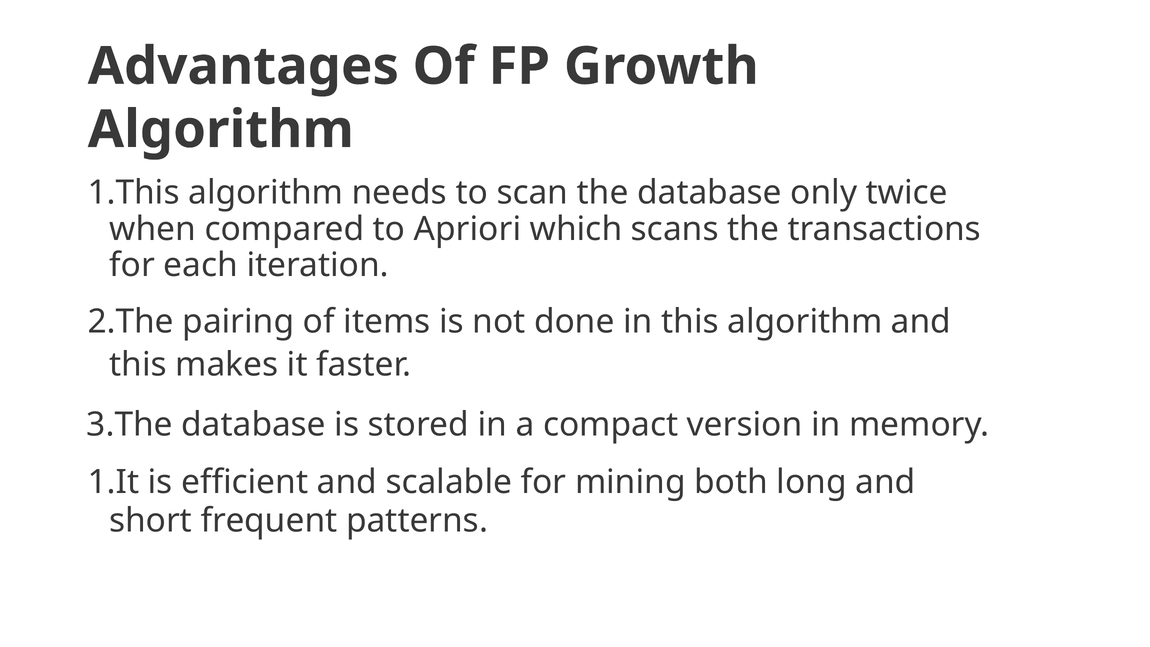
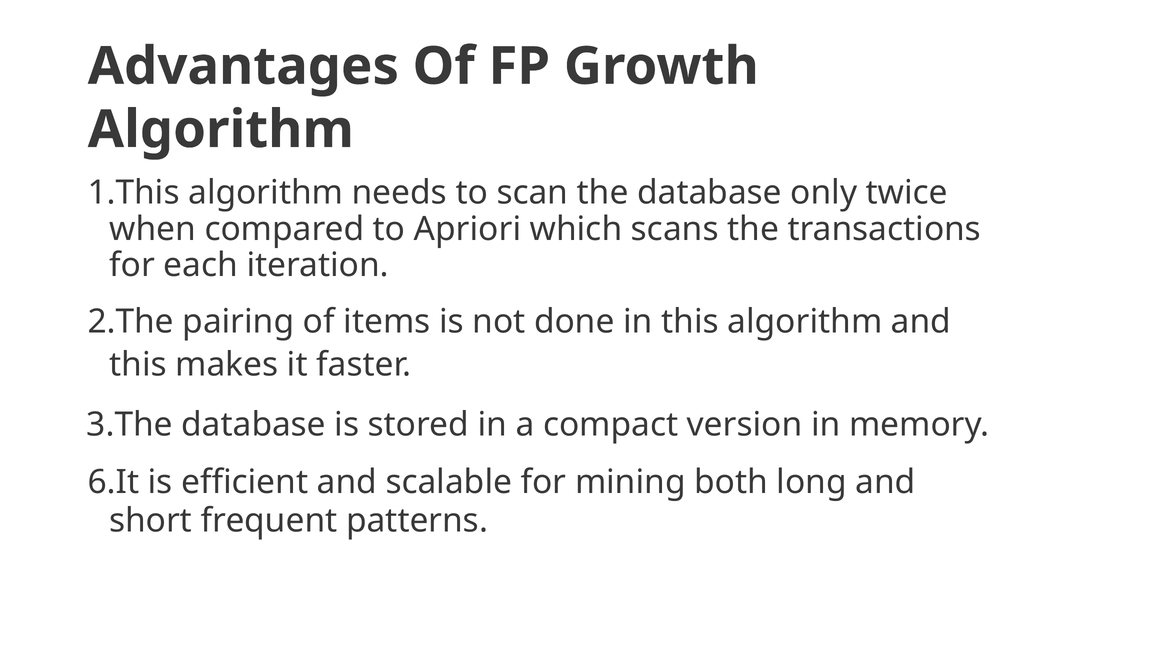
1.It: 1.It -> 6.It
